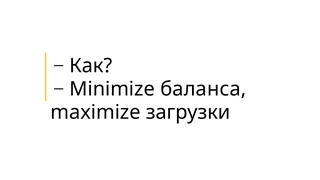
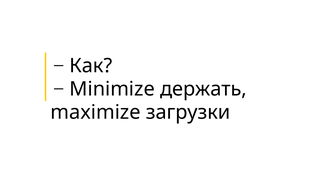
баланса: баланса -> держать
